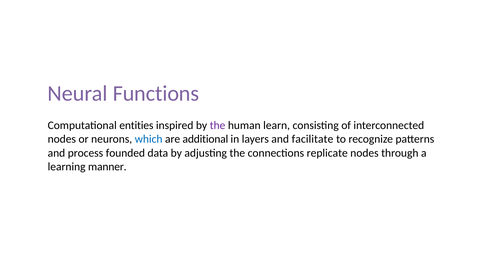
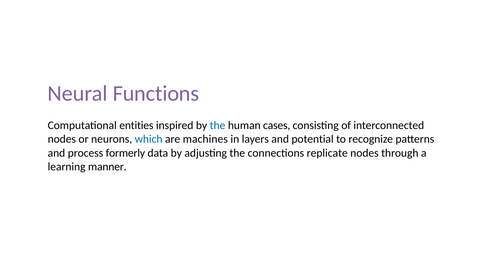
the at (218, 125) colour: purple -> blue
learn: learn -> cases
additional: additional -> machines
facilitate: facilitate -> potential
founded: founded -> formerly
